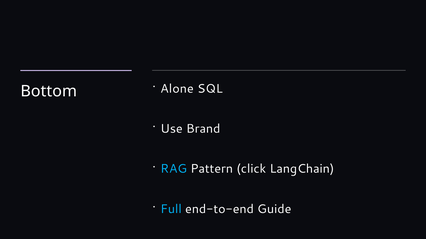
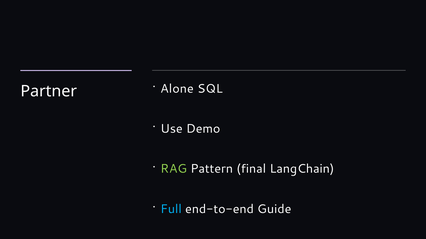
Bottom: Bottom -> Partner
Brand: Brand -> Demo
RAG colour: light blue -> light green
click: click -> final
